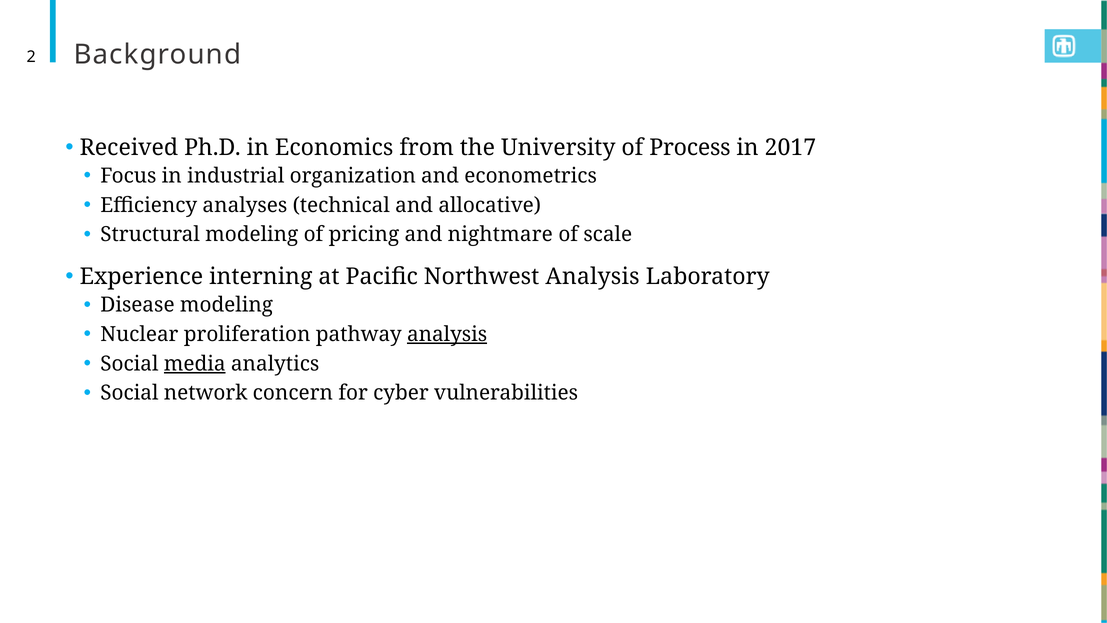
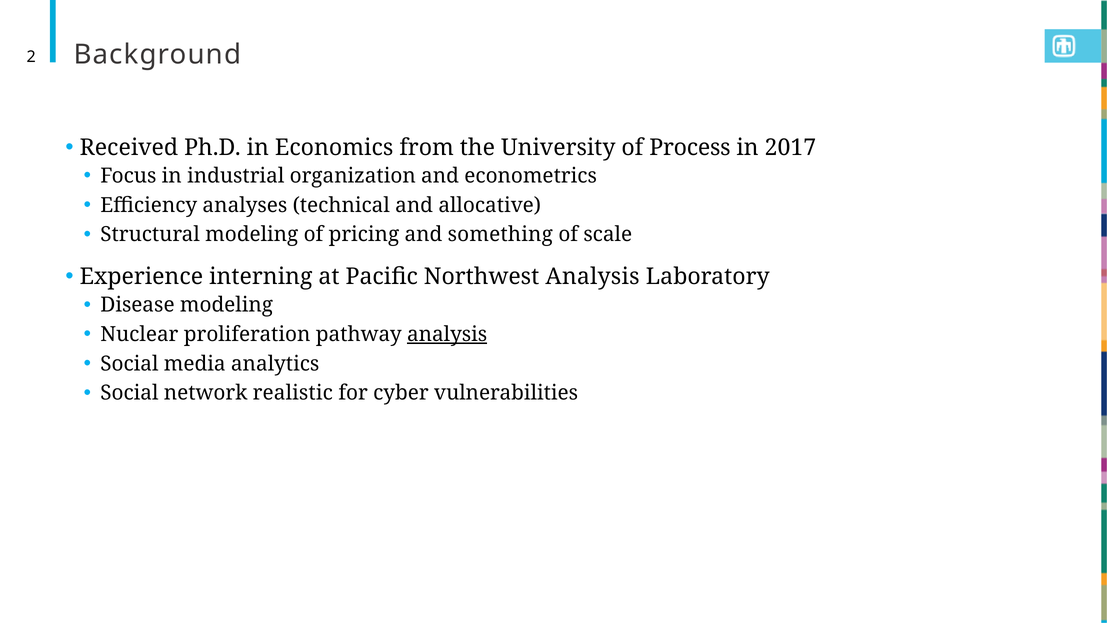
nightmare: nightmare -> something
media underline: present -> none
concern: concern -> realistic
